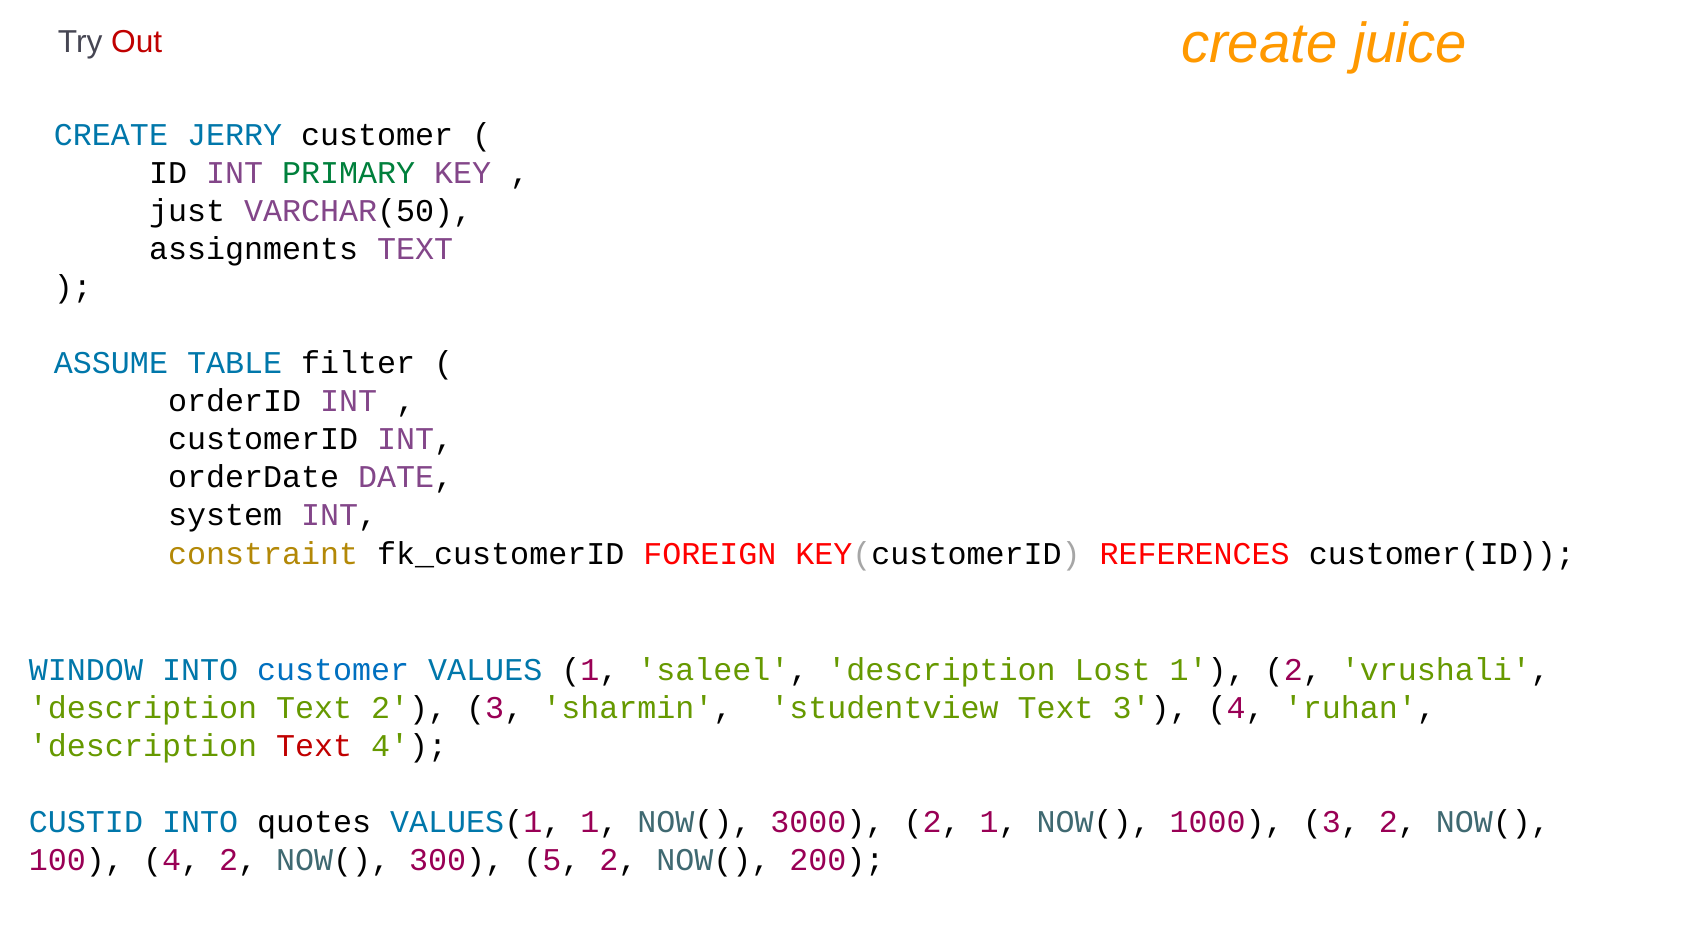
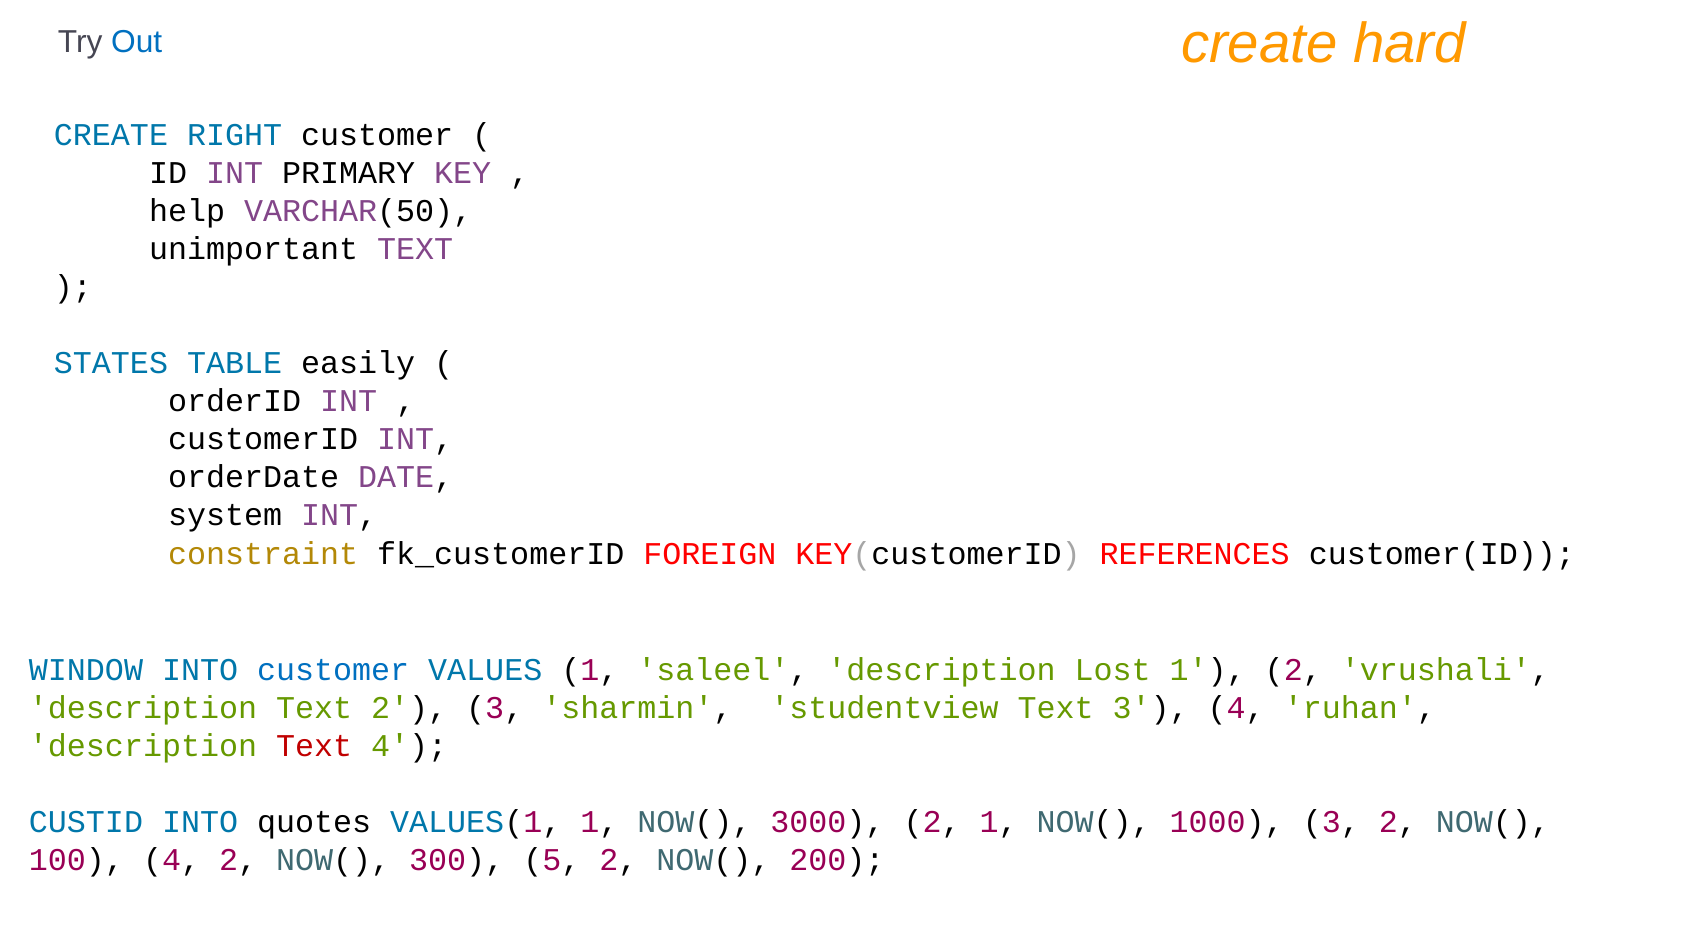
juice: juice -> hard
Out colour: red -> blue
JERRY: JERRY -> RIGHT
PRIMARY colour: green -> black
just: just -> help
assignments: assignments -> unimportant
ASSUME: ASSUME -> STATES
filter: filter -> easily
